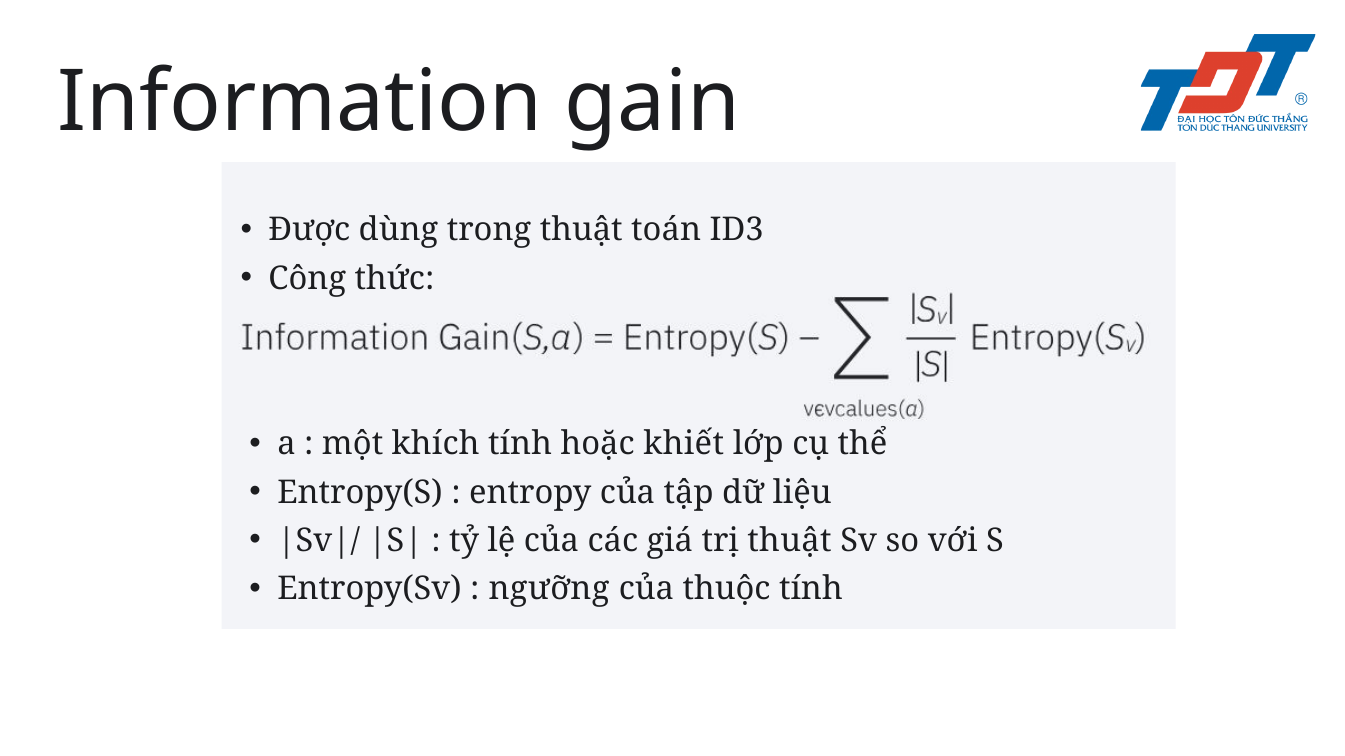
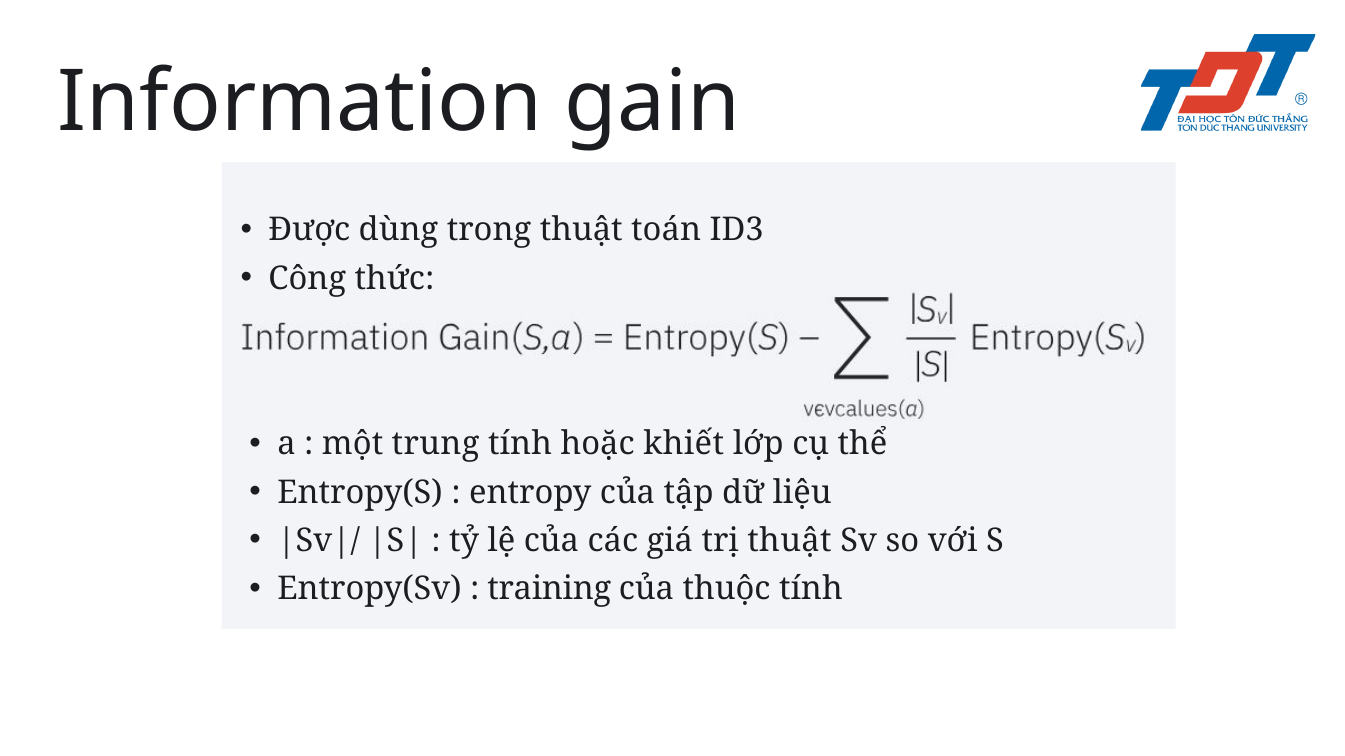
khích: khích -> trung
ngưỡng: ngưỡng -> training
